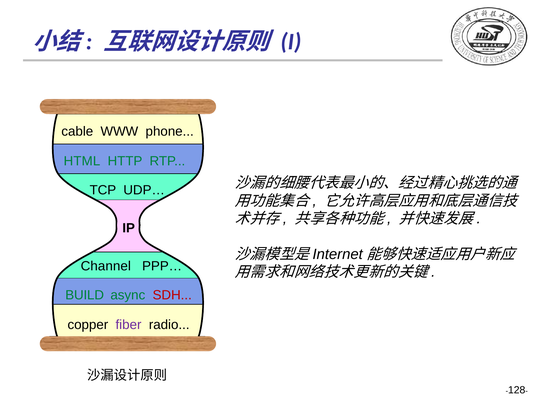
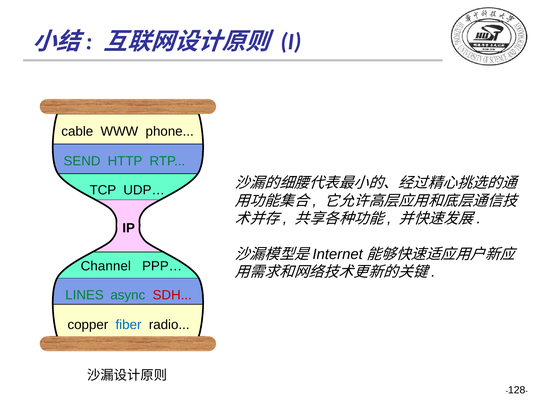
HTML: HTML -> SEND
BUILD: BUILD -> LINES
fiber colour: purple -> blue
